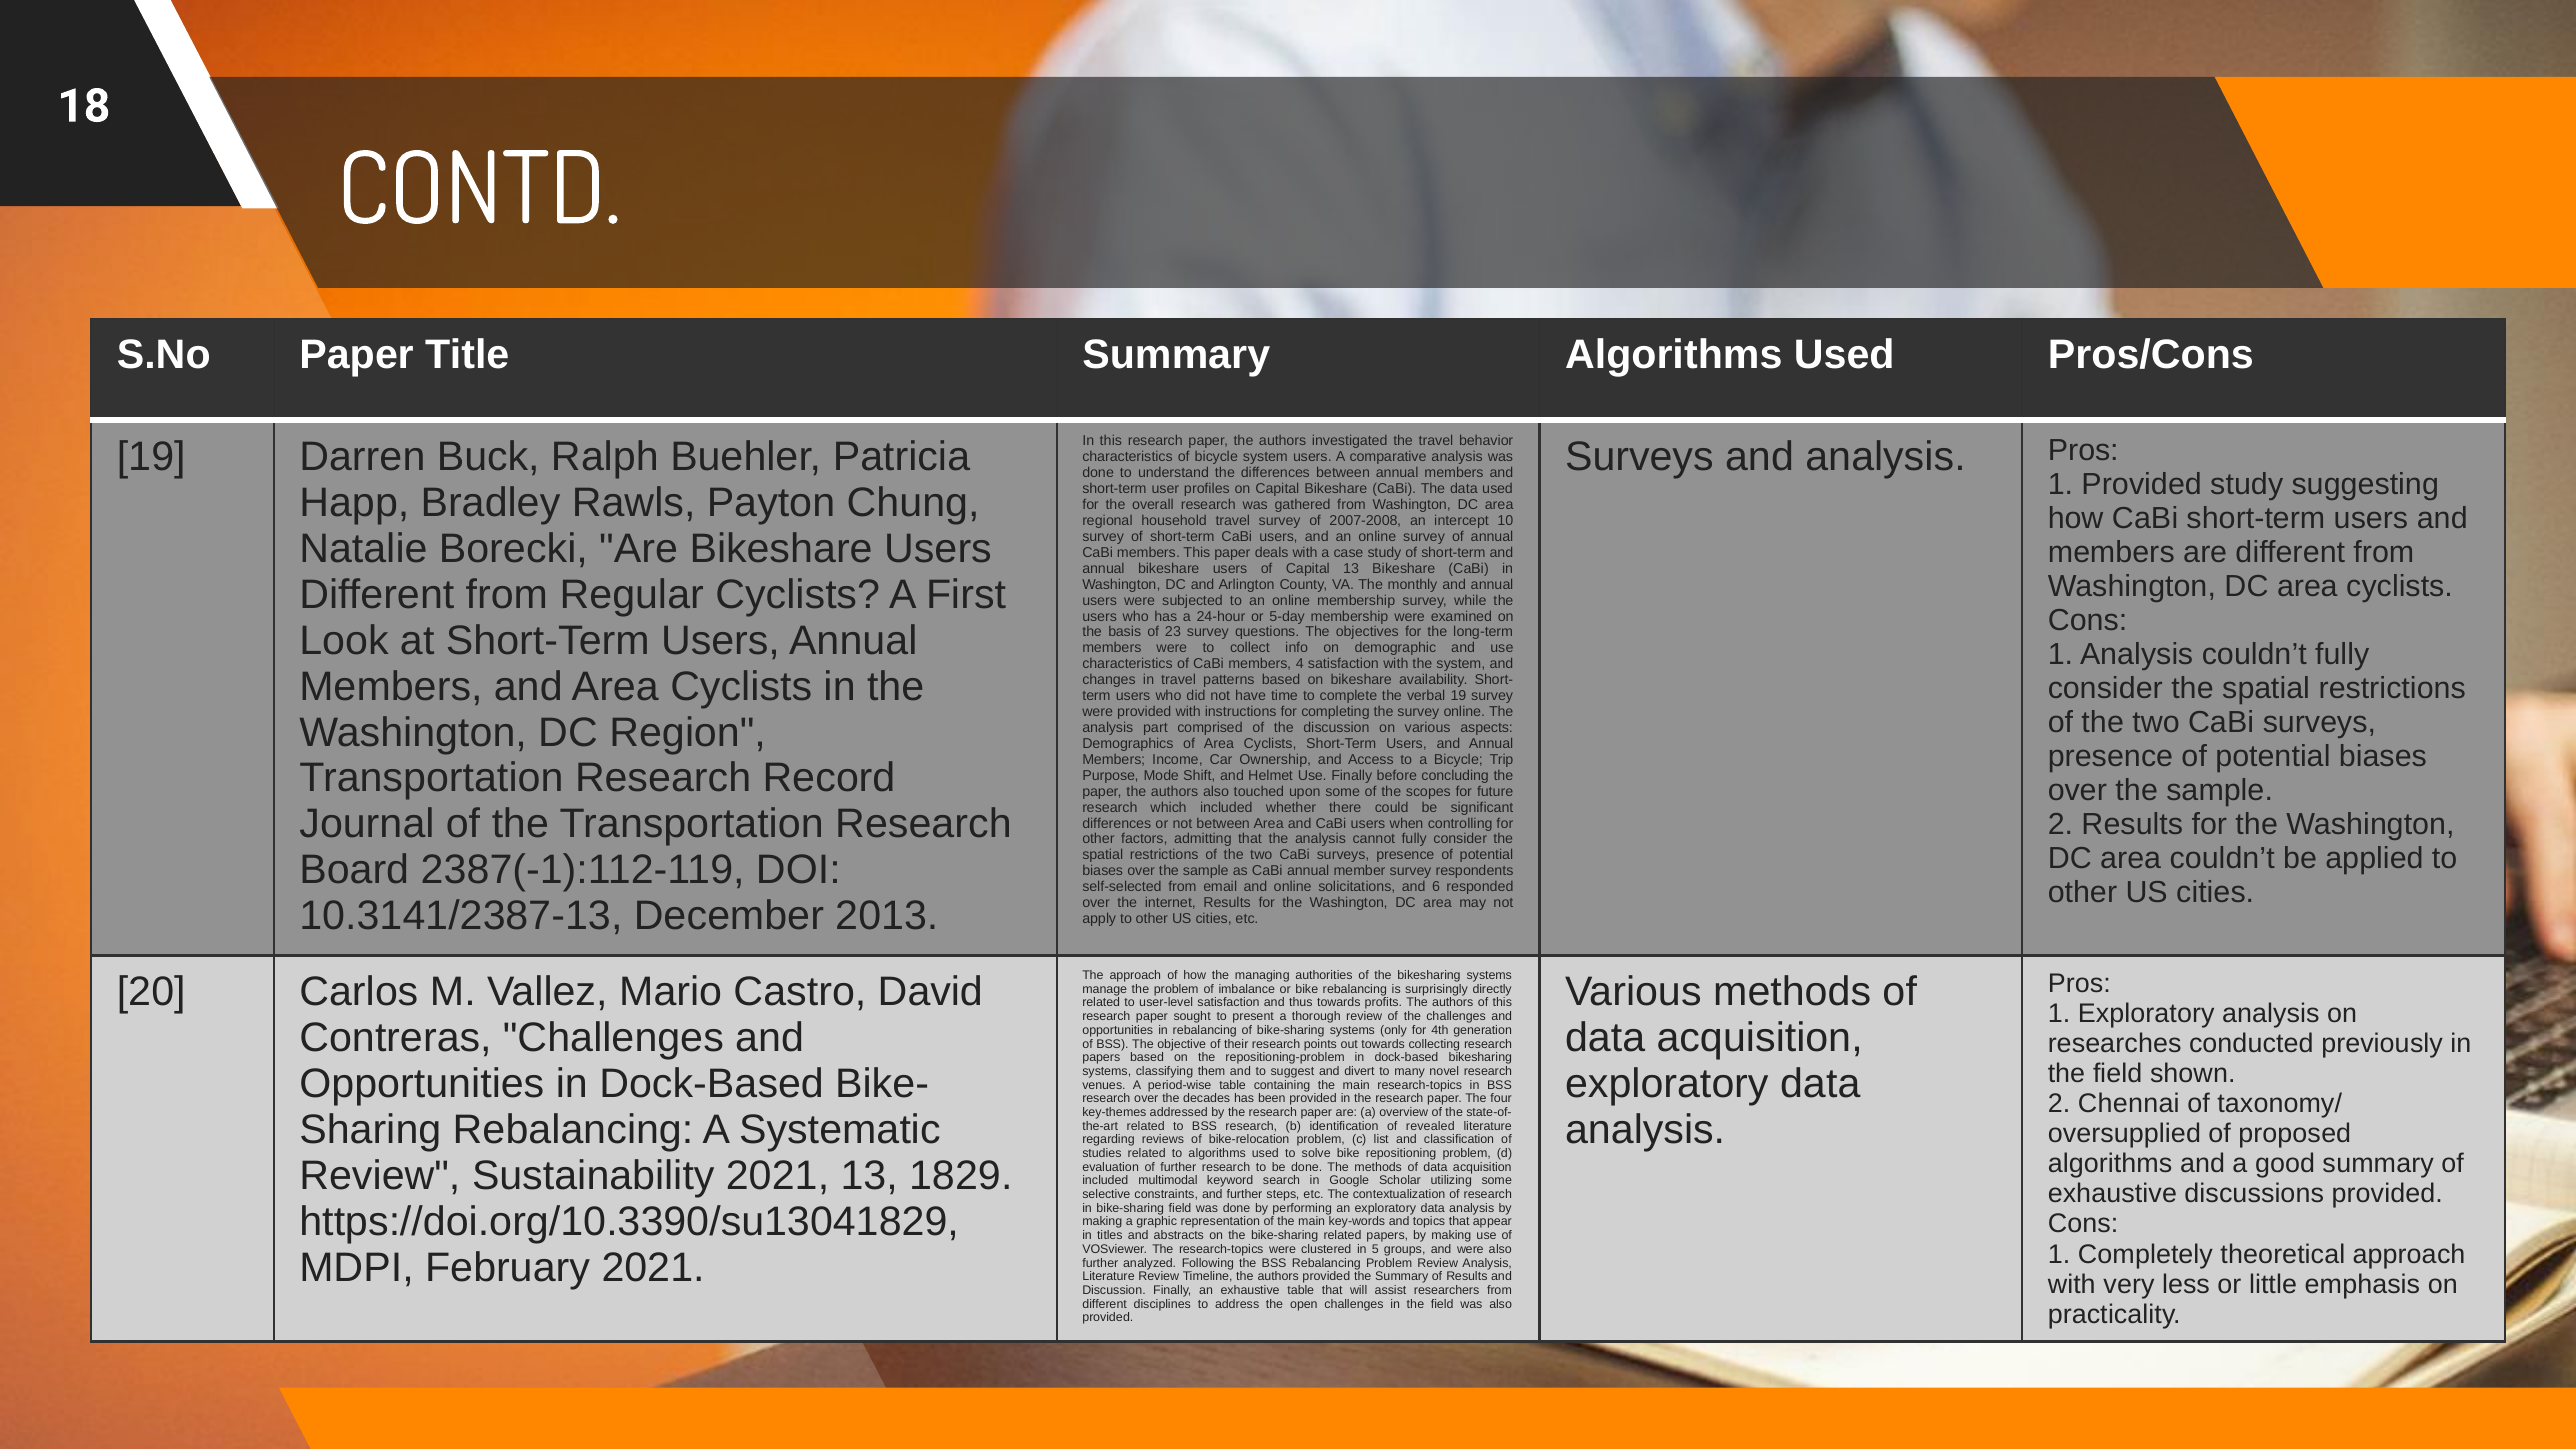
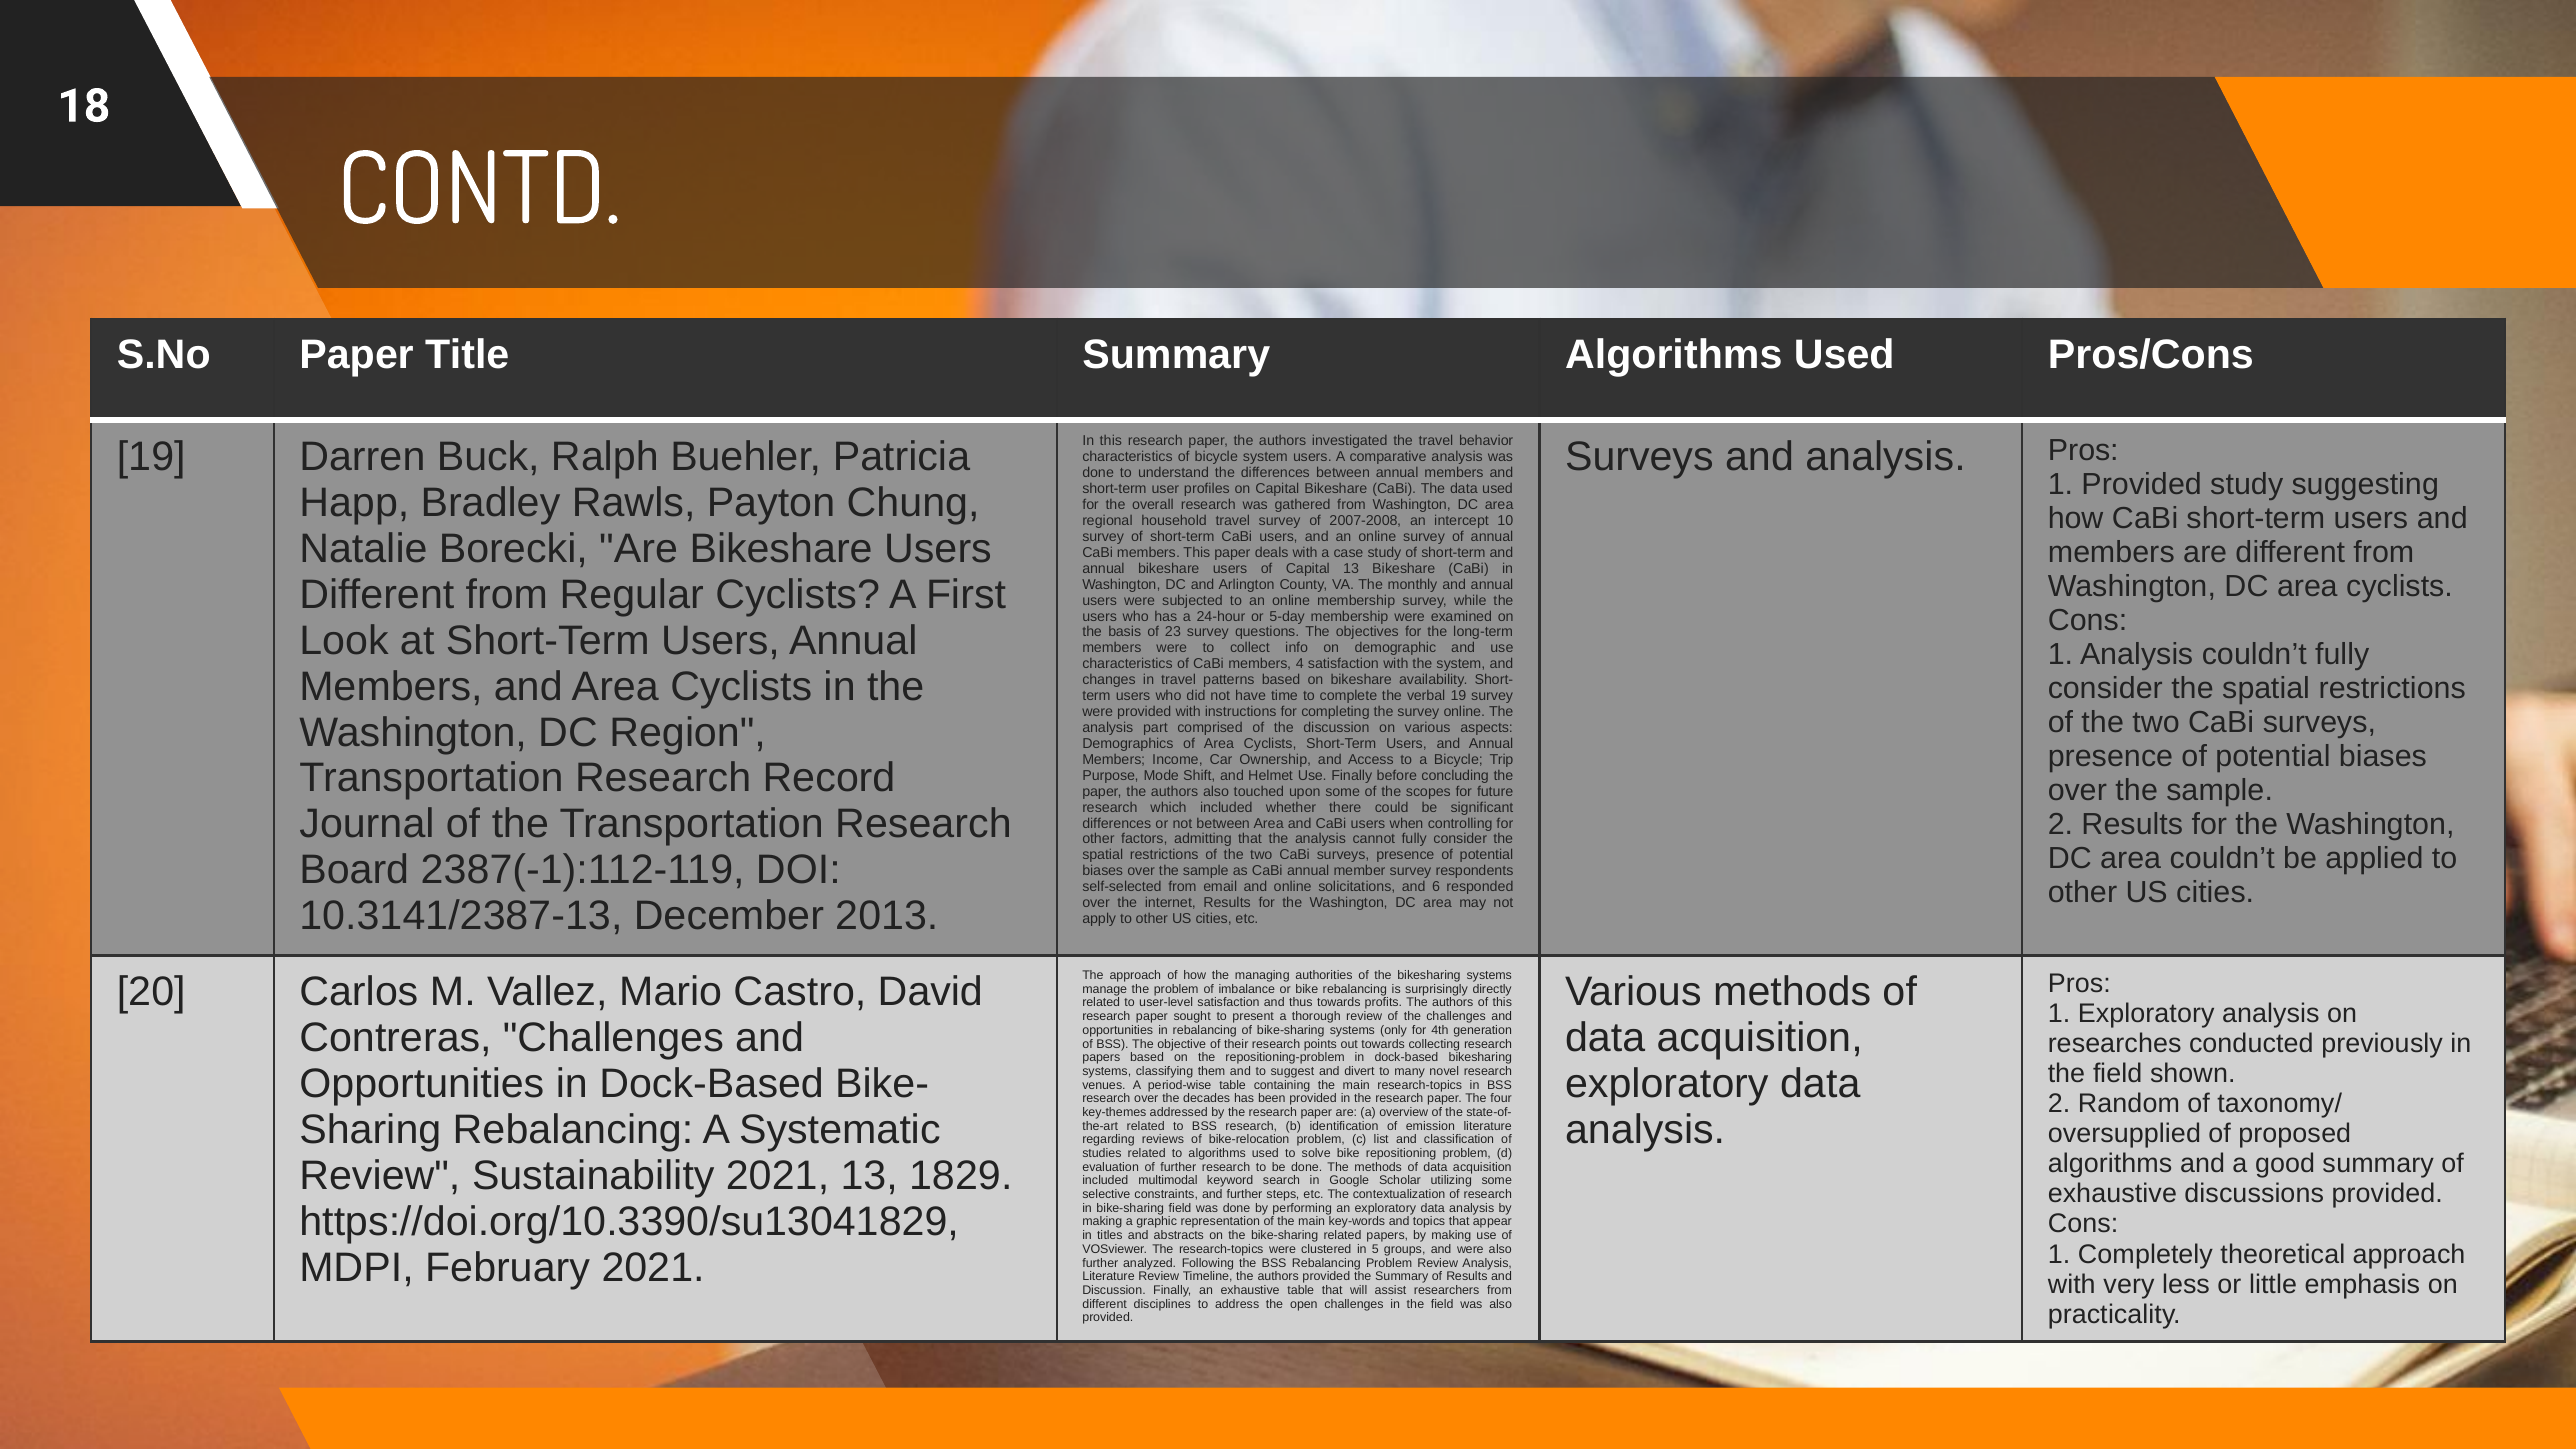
Chennai: Chennai -> Random
revealed: revealed -> emission
